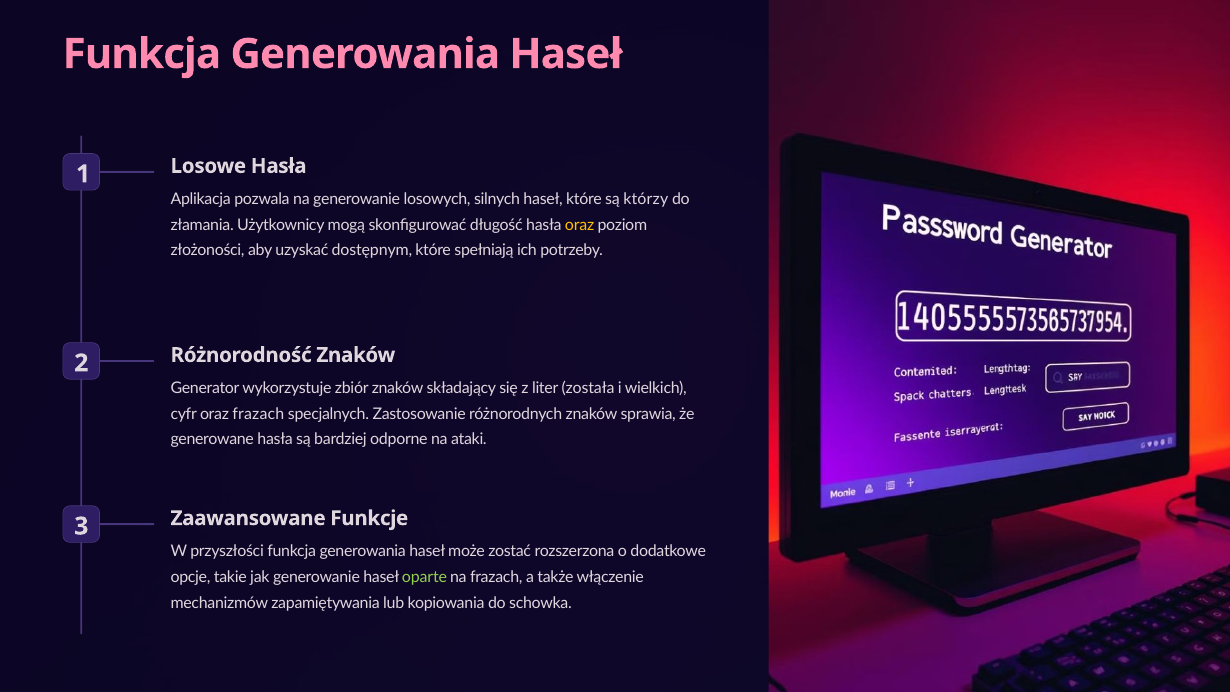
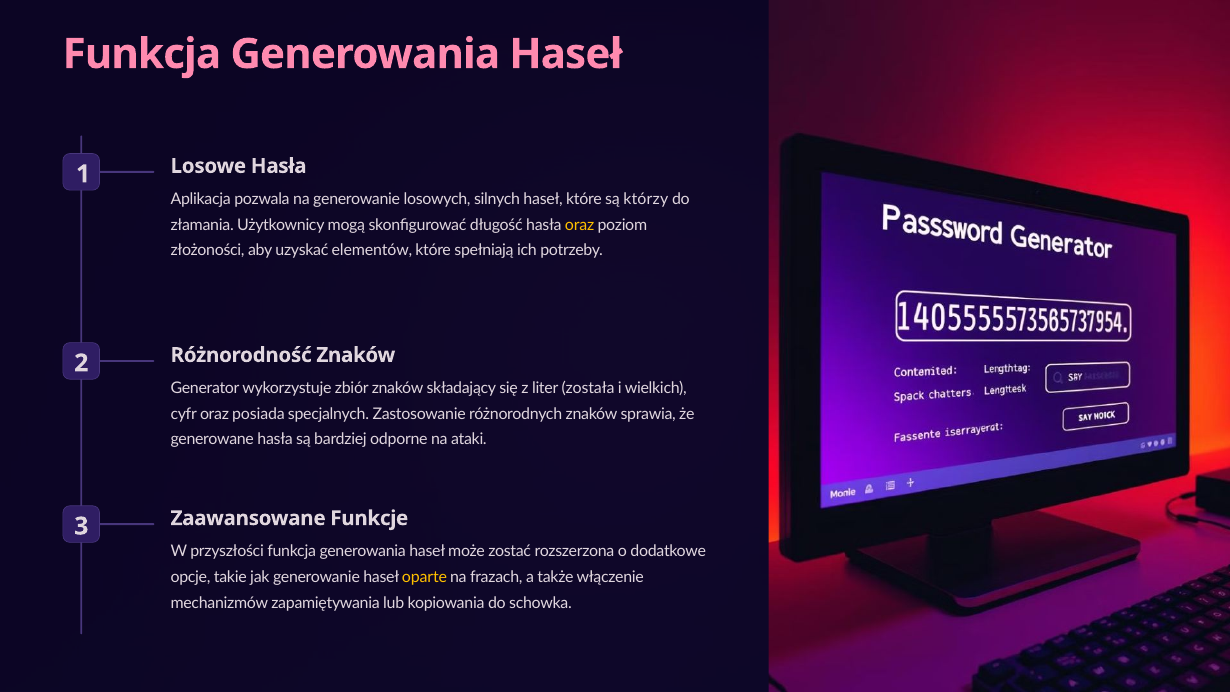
dostępnym: dostępnym -> elementów
oraz frazach: frazach -> posiada
oparte colour: light green -> yellow
